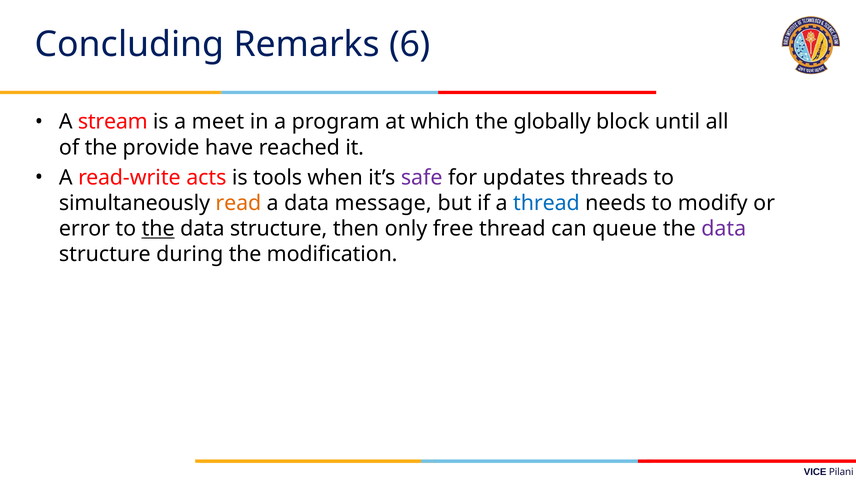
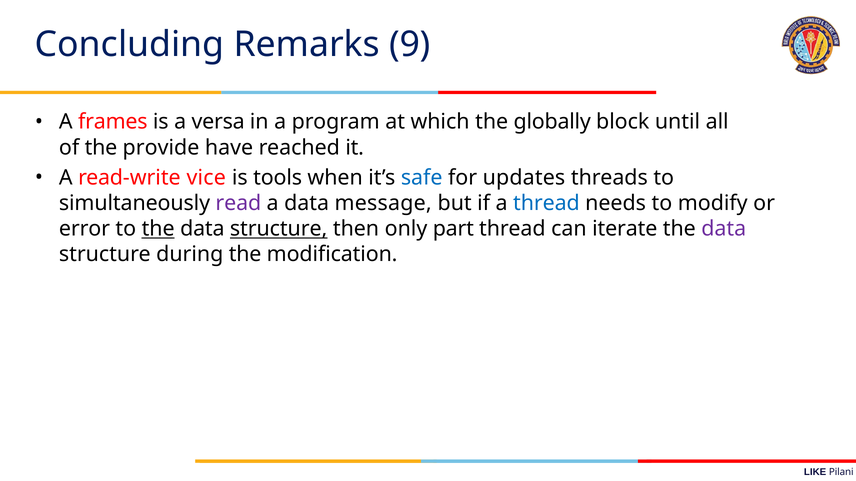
6: 6 -> 9
stream: stream -> frames
meet: meet -> versa
acts: acts -> vice
safe colour: purple -> blue
read colour: orange -> purple
structure at (279, 229) underline: none -> present
free: free -> part
queue: queue -> iterate
VICE: VICE -> LIKE
